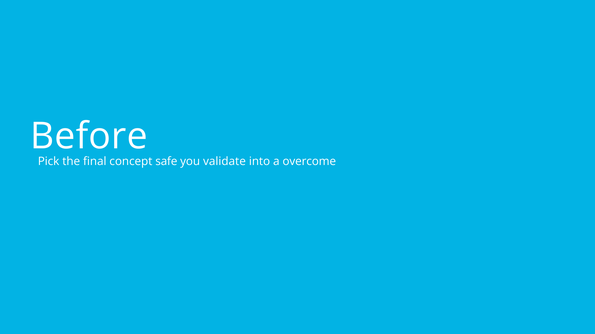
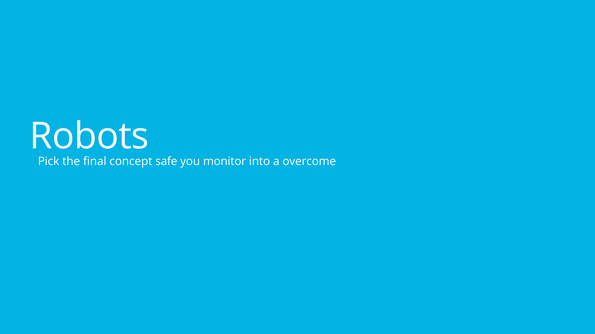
Before: Before -> Robots
validate: validate -> monitor
